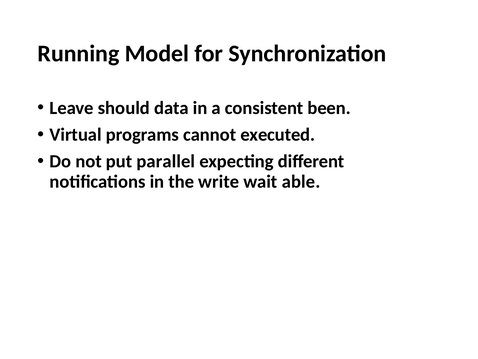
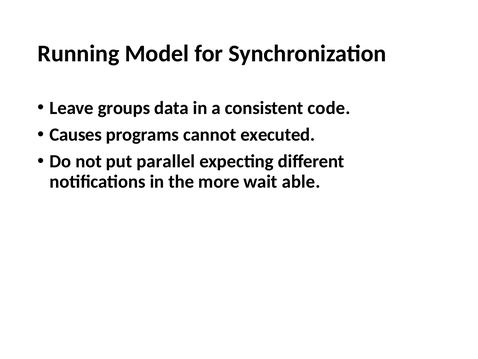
should: should -> groups
been: been -> code
Virtual: Virtual -> Causes
write: write -> more
